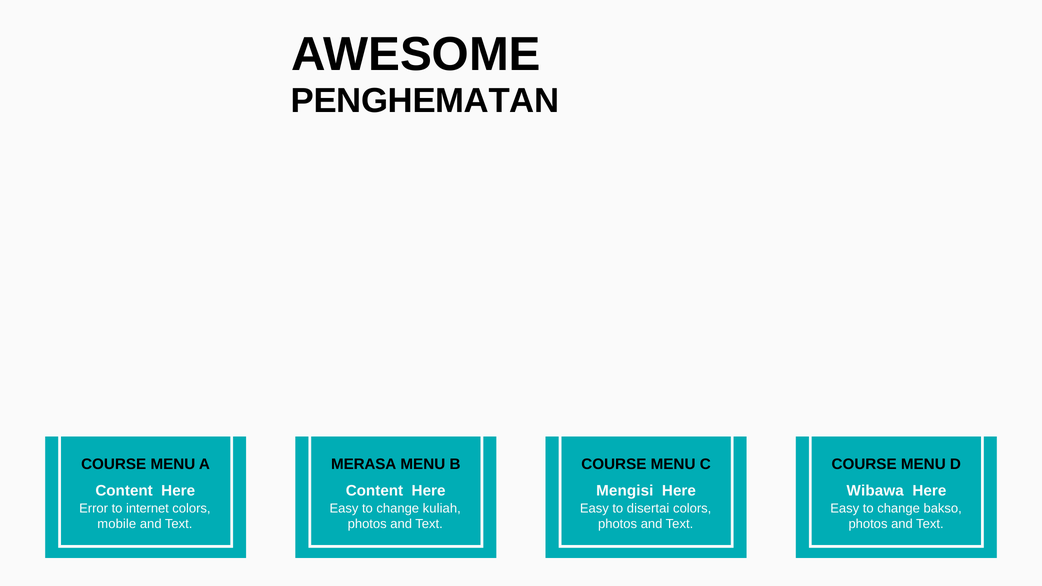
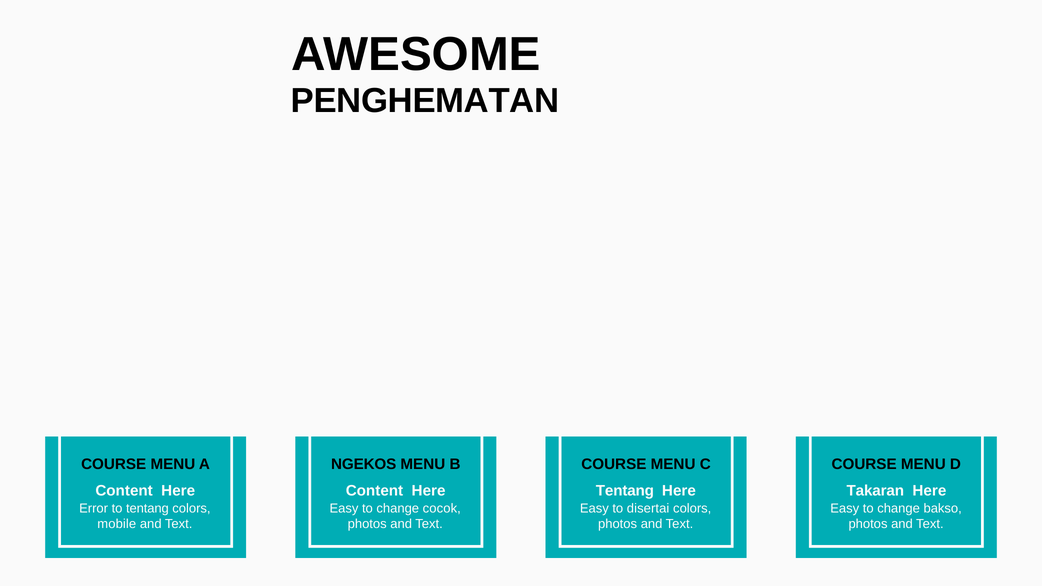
MERASA: MERASA -> NGEKOS
Mengisi at (625, 491): Mengisi -> Tentang
Wibawa: Wibawa -> Takaran
to internet: internet -> tentang
kuliah: kuliah -> cocok
